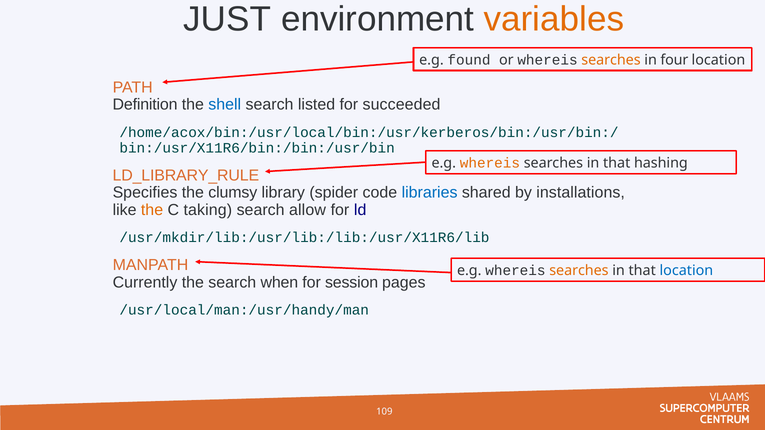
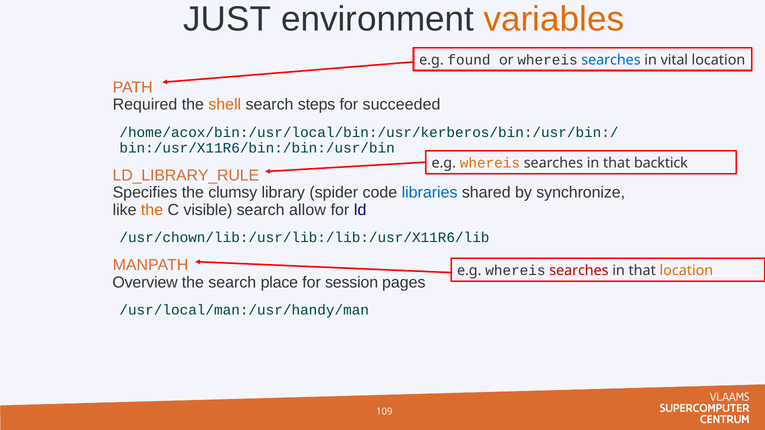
searches at (611, 60) colour: orange -> blue
four: four -> vital
Definition: Definition -> Required
shell colour: blue -> orange
listed: listed -> steps
hashing: hashing -> backtick
installations: installations -> synchronize
taking: taking -> visible
/usr/mkdir/lib:/usr/lib:/lib:/usr/X11R6/lib: /usr/mkdir/lib:/usr/lib:/lib:/usr/X11R6/lib -> /usr/chown/lib:/usr/lib:/lib:/usr/X11R6/lib
searches at (579, 271) colour: orange -> red
location at (686, 271) colour: blue -> orange
Currently: Currently -> Overview
when: when -> place
